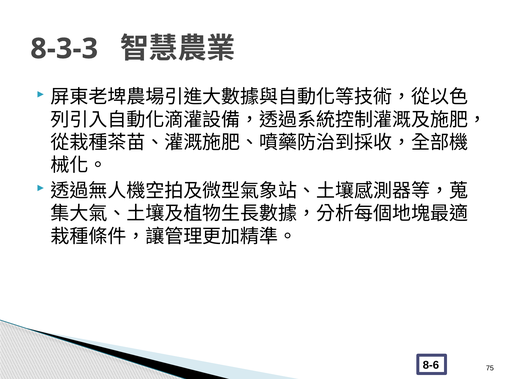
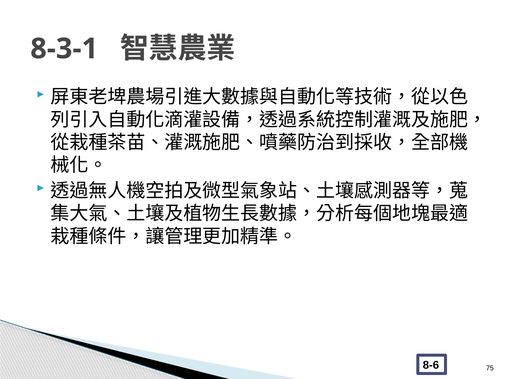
8-3-3: 8-3-3 -> 8-3-1
